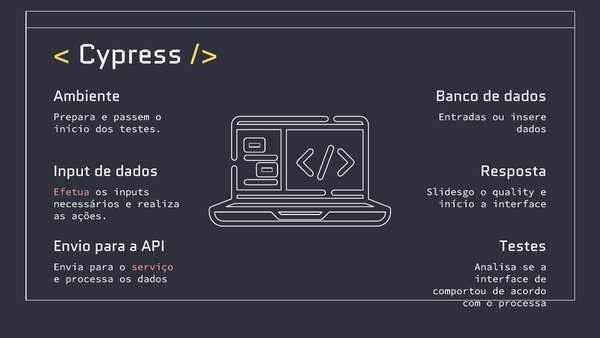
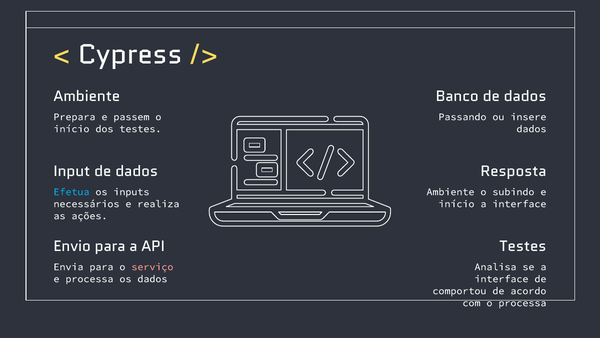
Entradas: Entradas -> Passando
Efetua colour: pink -> light blue
Slidesgo at (450, 192): Slidesgo -> Ambiente
quality: quality -> subindo
